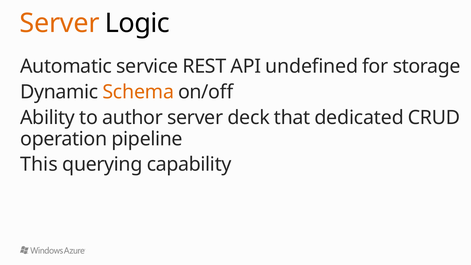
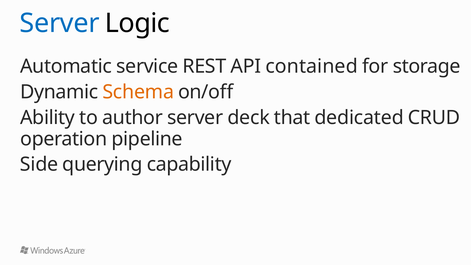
Server at (60, 23) colour: orange -> blue
undefined: undefined -> contained
This: This -> Side
